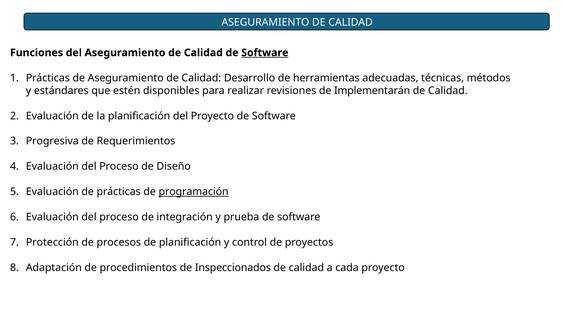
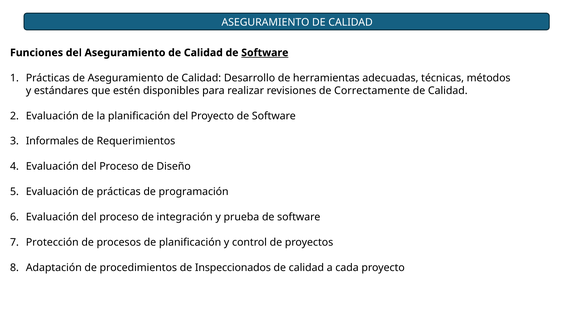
Implementarán: Implementarán -> Correctamente
Progresiva: Progresiva -> Informales
programación underline: present -> none
